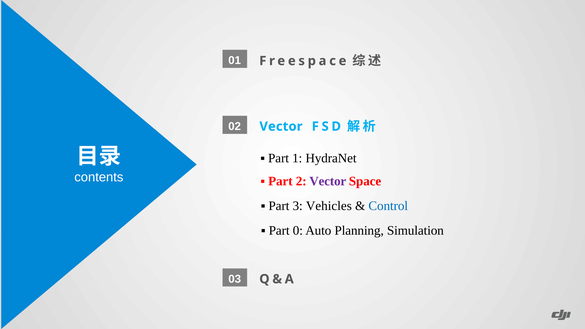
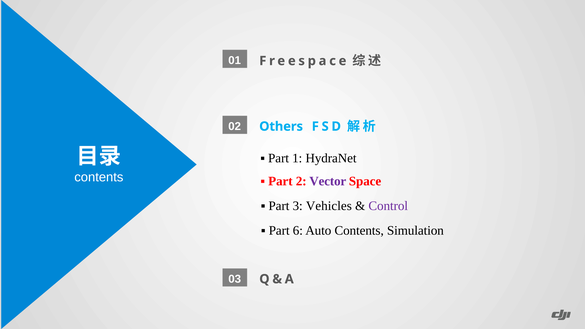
02 Vector: Vector -> Others
Control colour: blue -> purple
0: 0 -> 6
Auto Planning: Planning -> Contents
